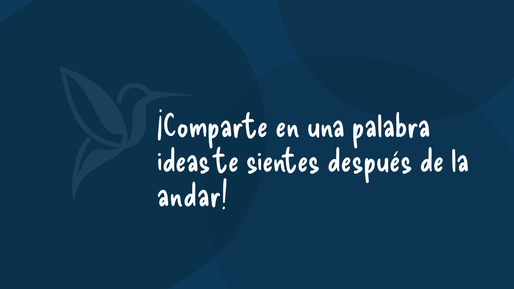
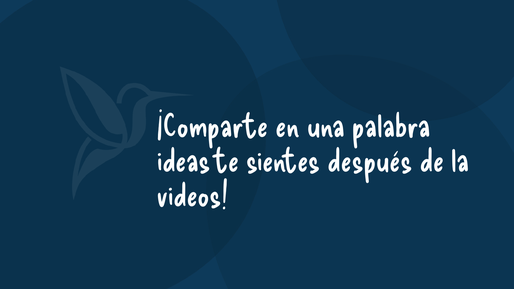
andar: andar -> videos
